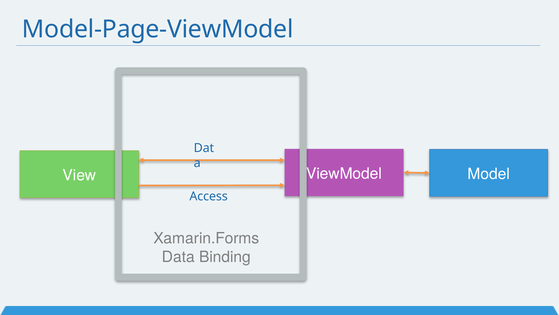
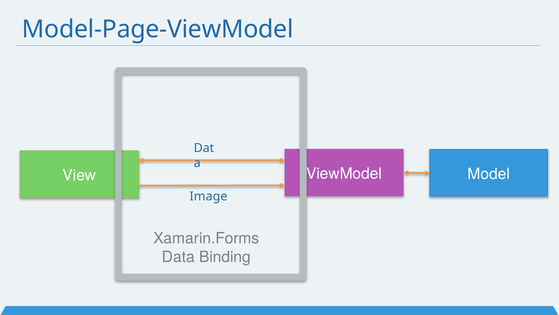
Access: Access -> Image
